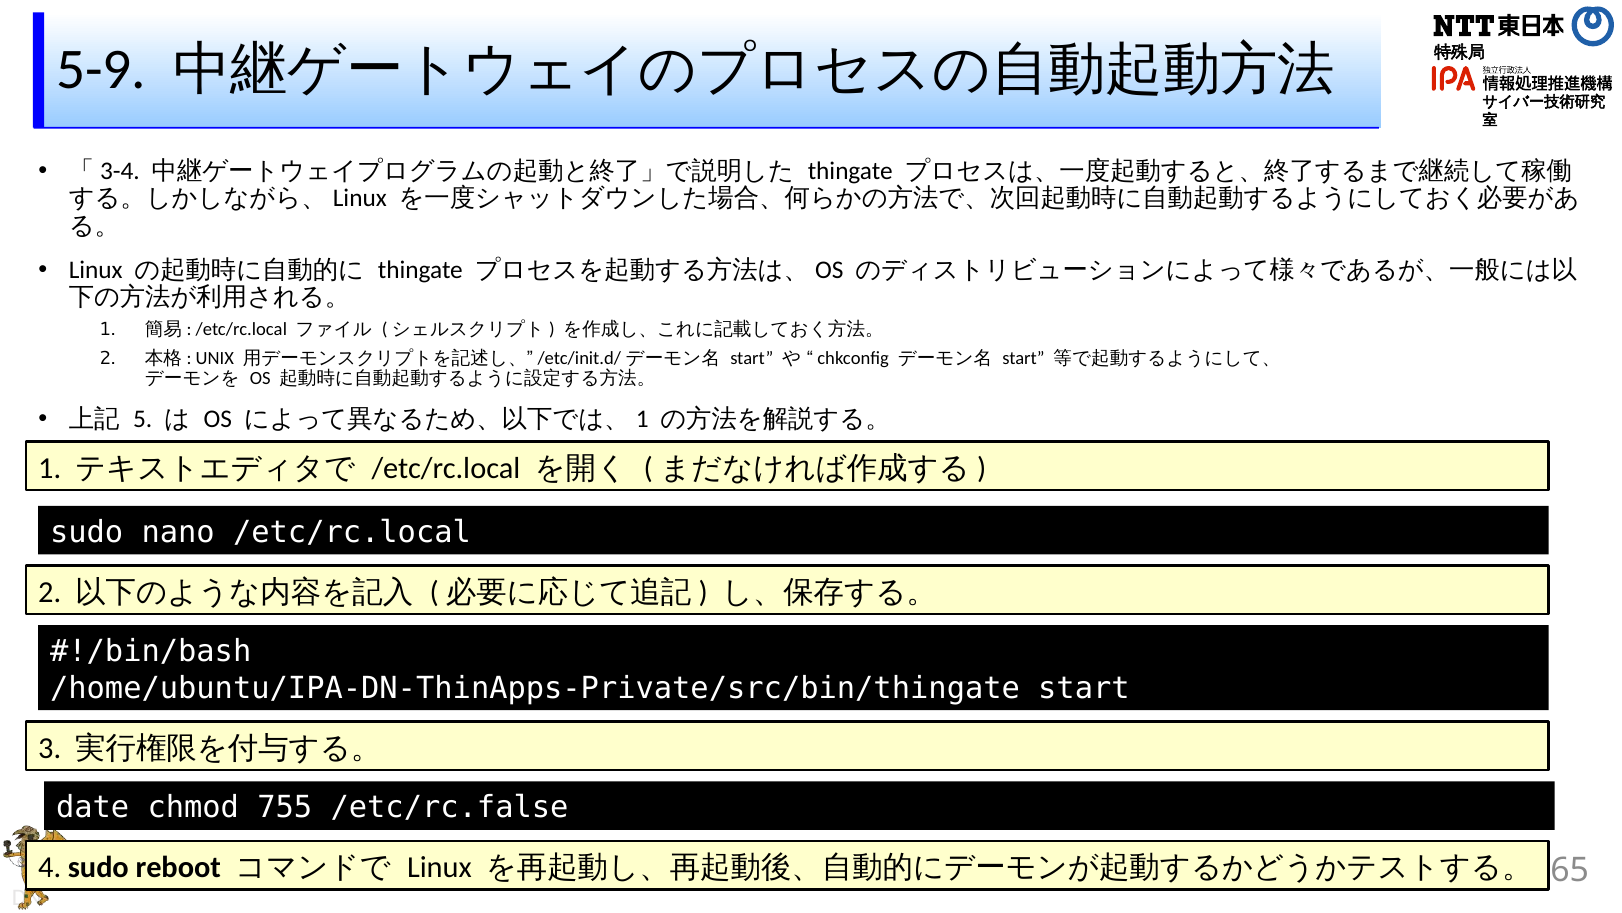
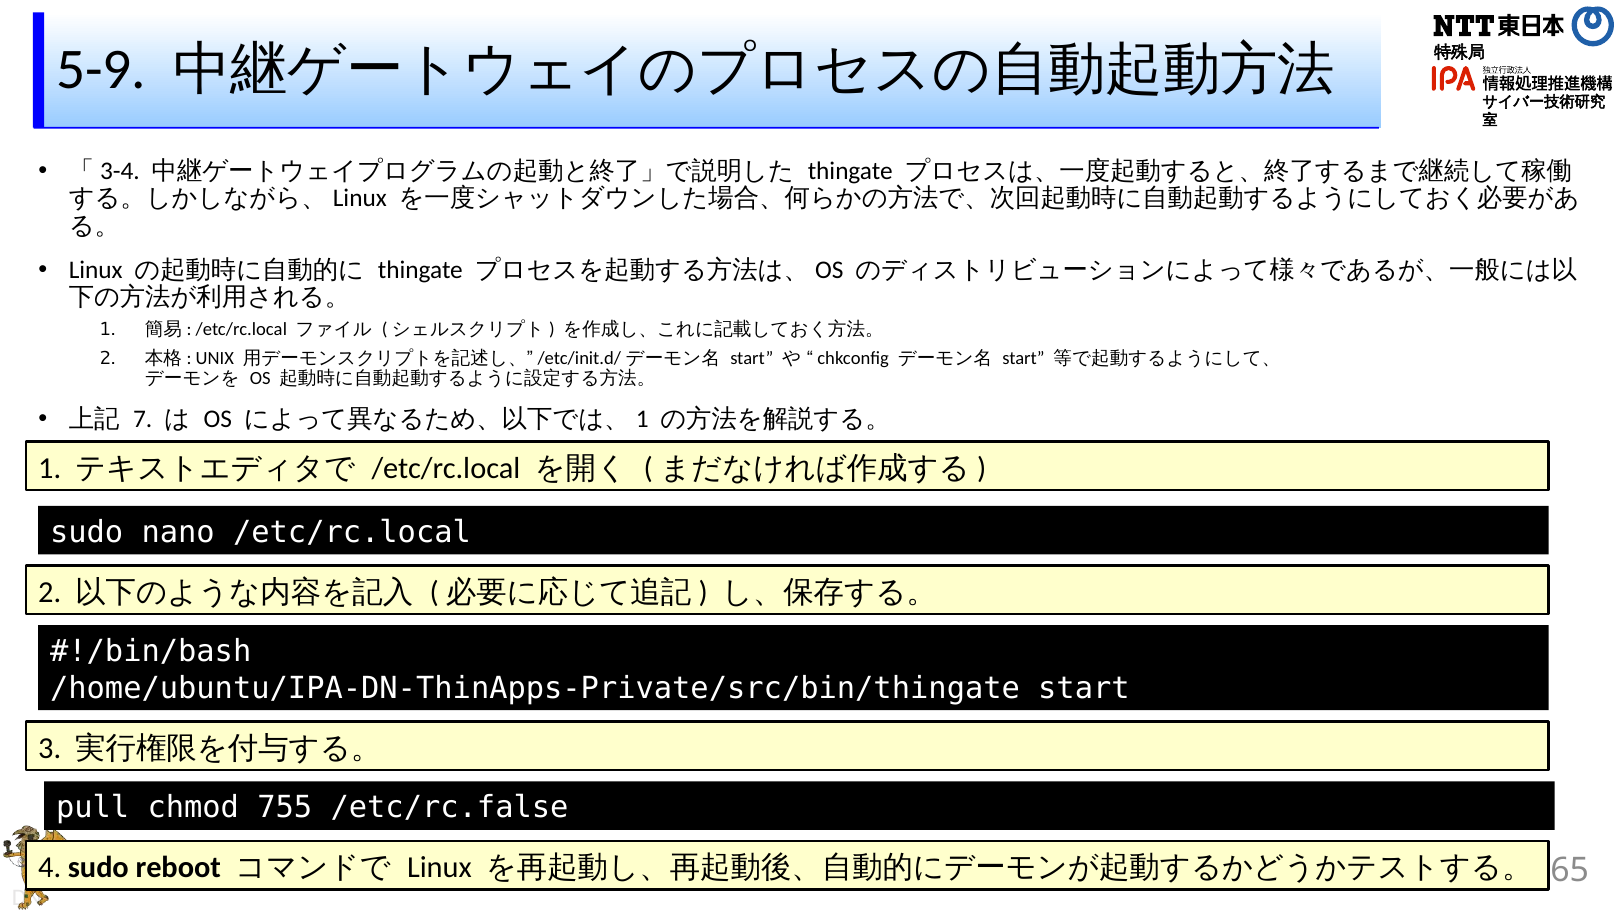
5: 5 -> 7
date: date -> pull
